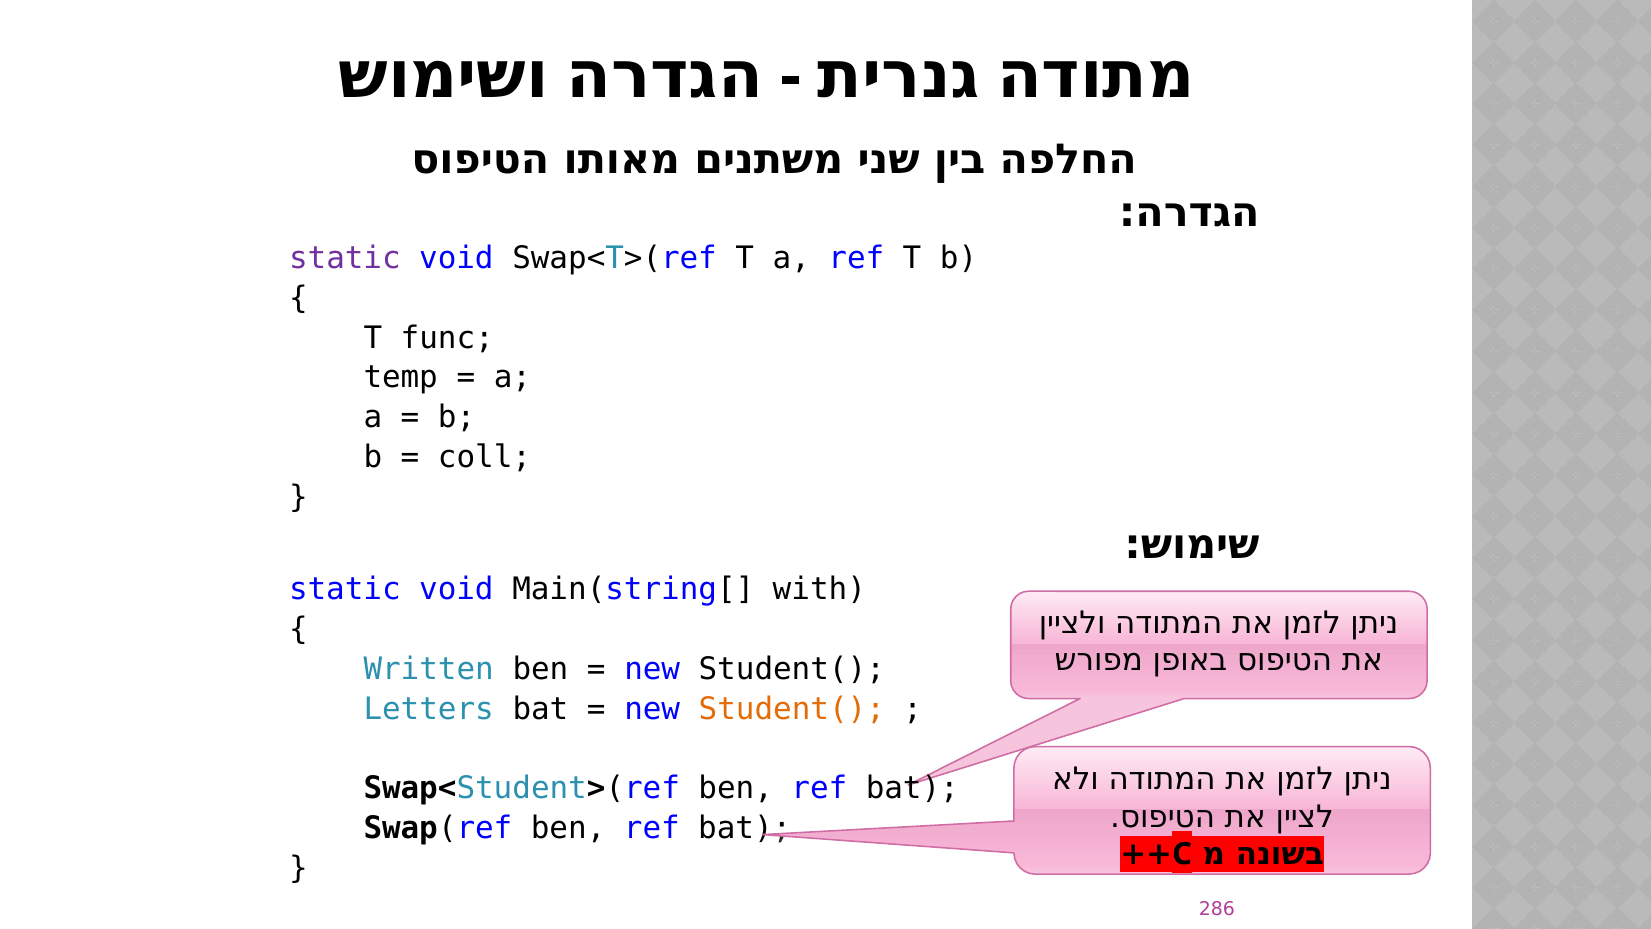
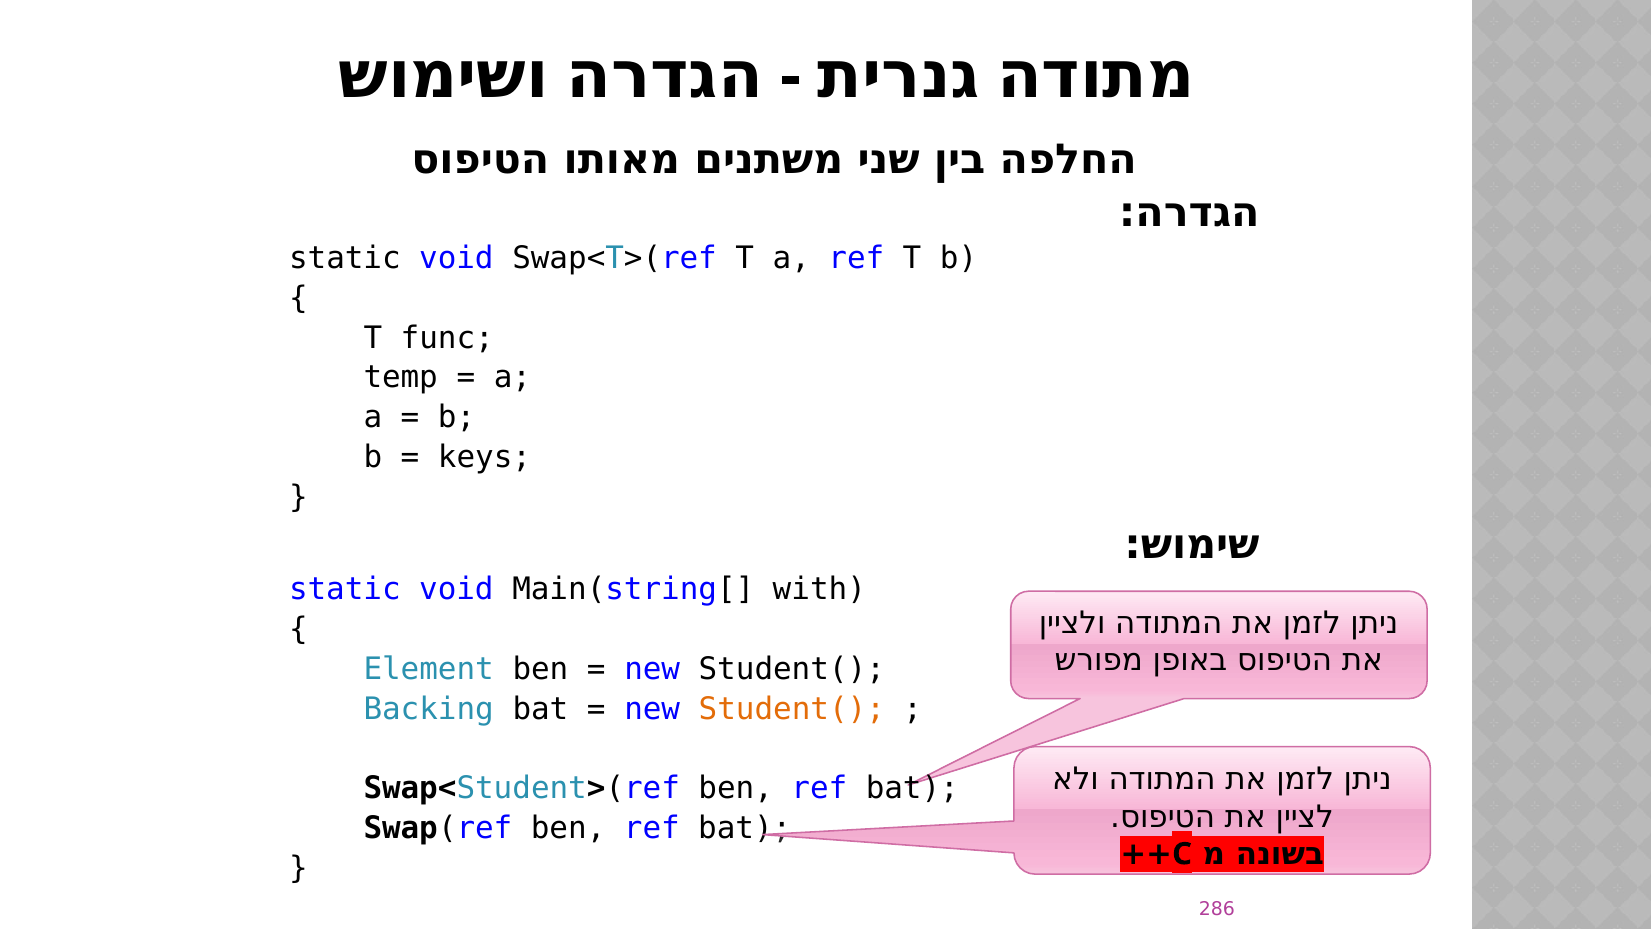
static at (345, 258) colour: purple -> black
coll: coll -> keys
Written: Written -> Element
Letters: Letters -> Backing
